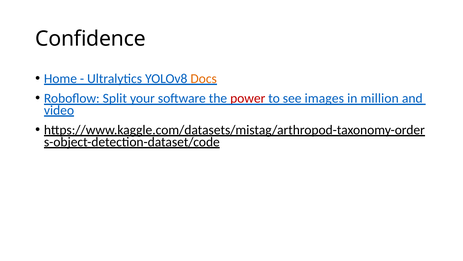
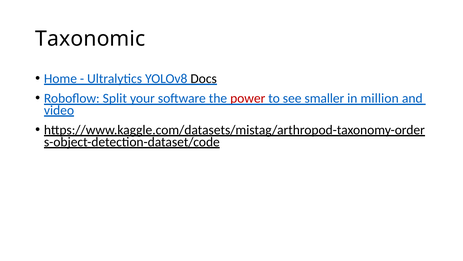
Confidence: Confidence -> Taxonomic
Docs colour: orange -> black
images: images -> smaller
